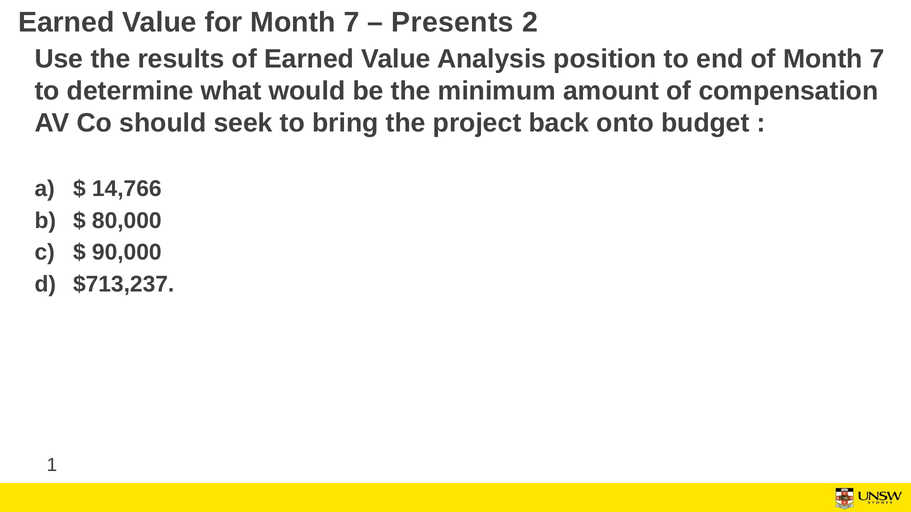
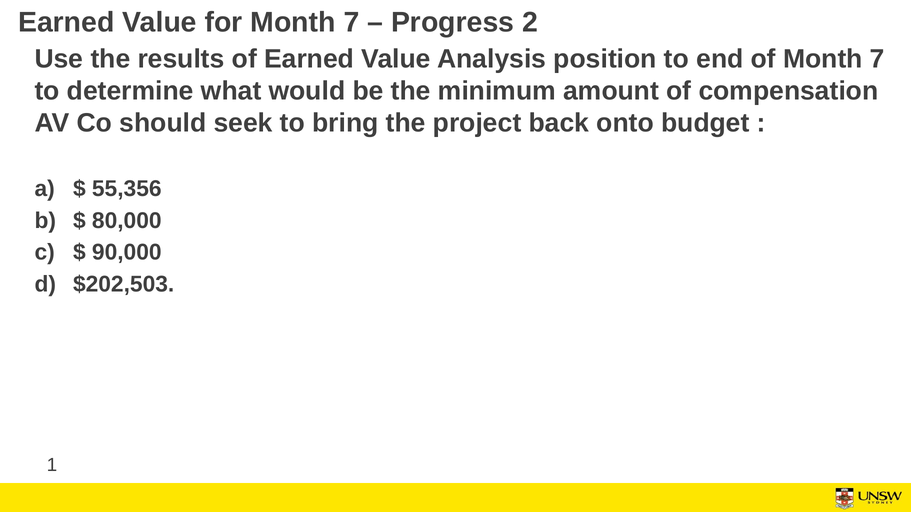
Presents: Presents -> Progress
14,766: 14,766 -> 55,356
$713,237: $713,237 -> $202,503
